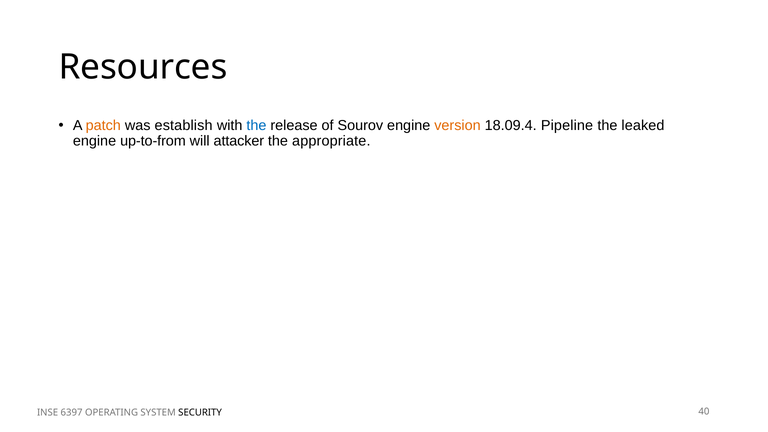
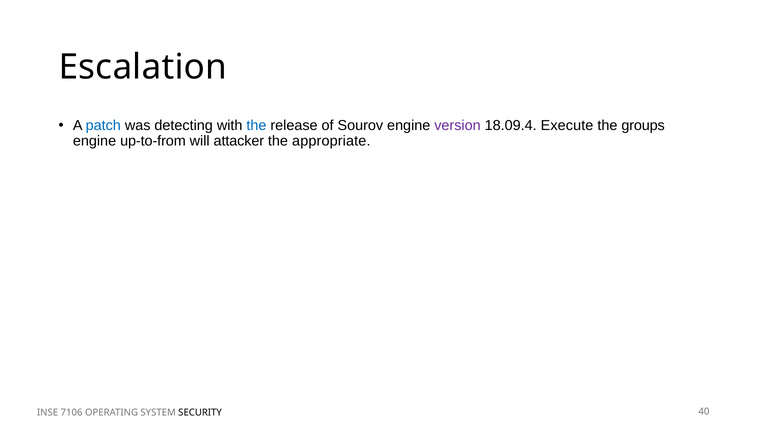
Resources: Resources -> Escalation
patch colour: orange -> blue
establish: establish -> detecting
version colour: orange -> purple
Pipeline: Pipeline -> Execute
leaked: leaked -> groups
6397: 6397 -> 7106
